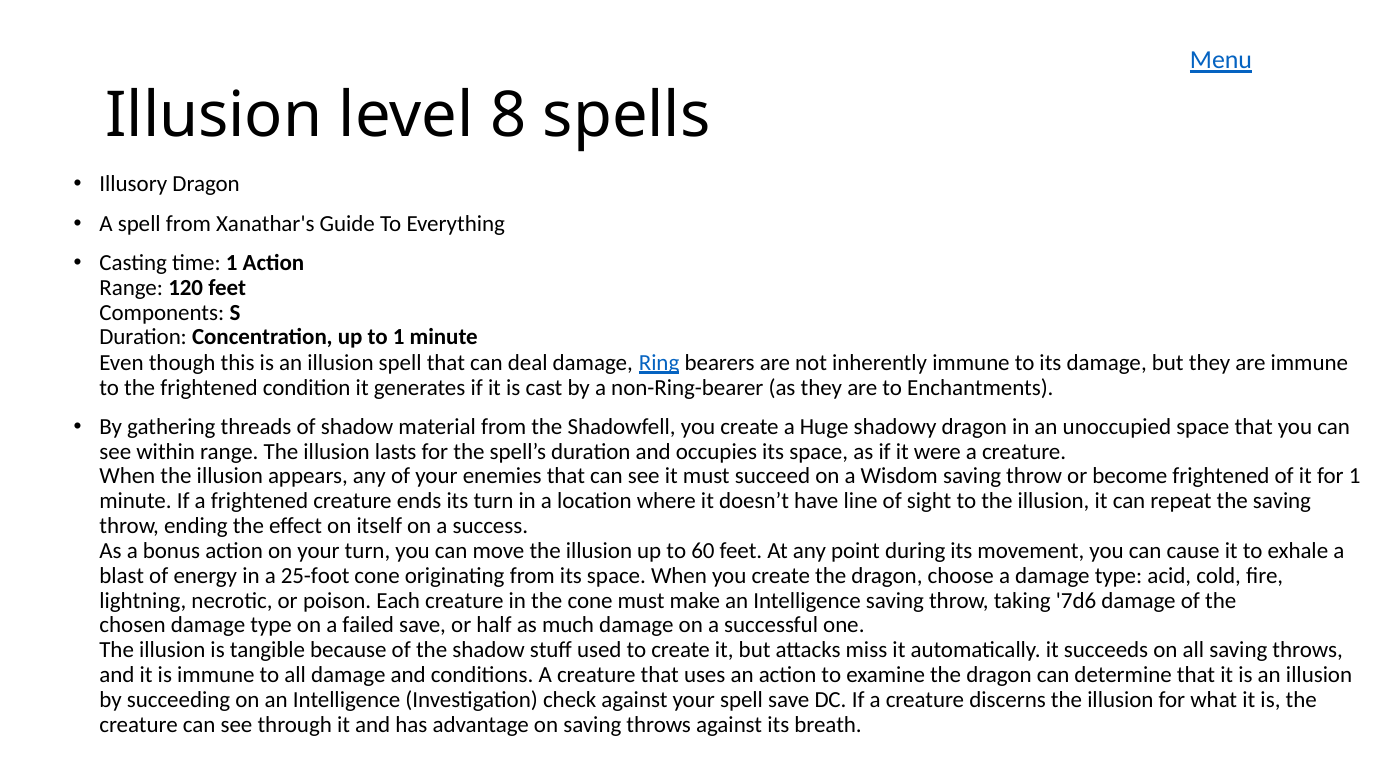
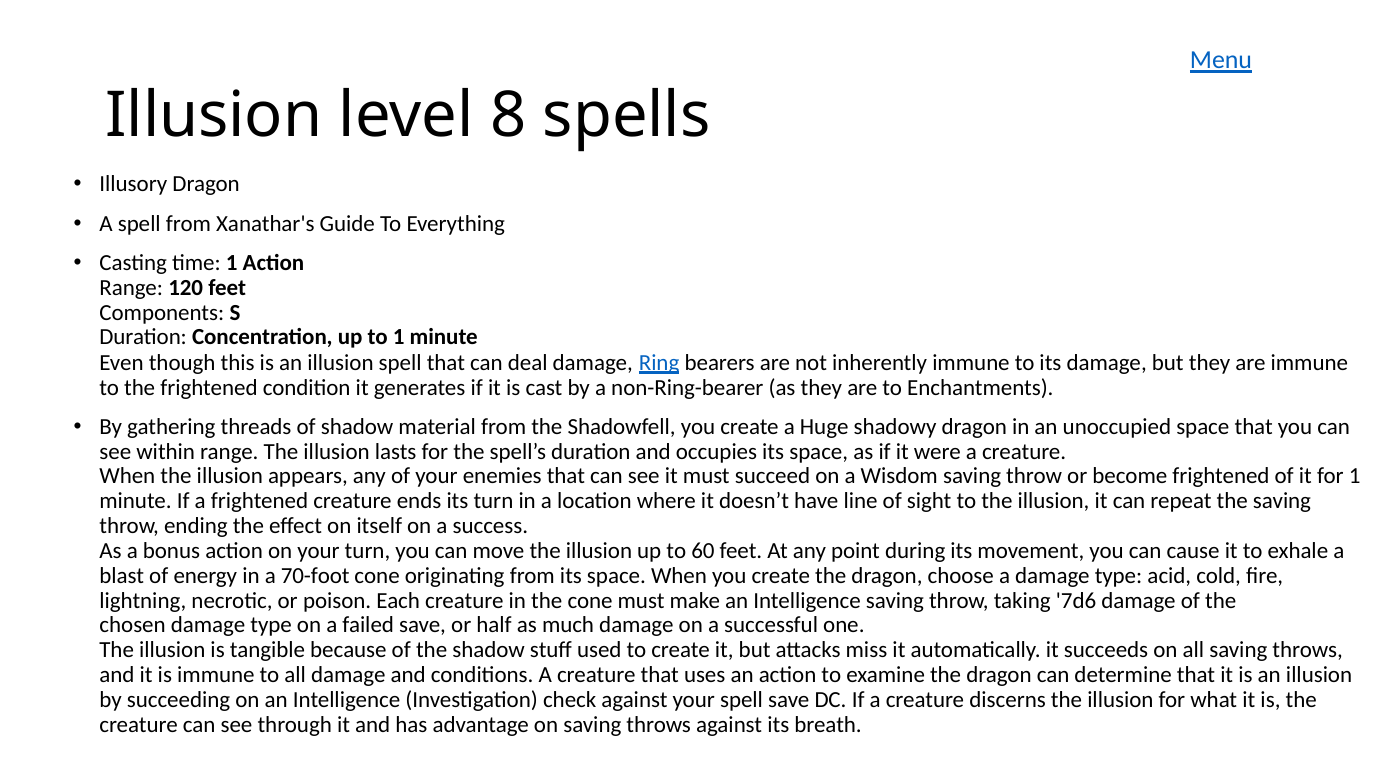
25-foot: 25-foot -> 70-foot
